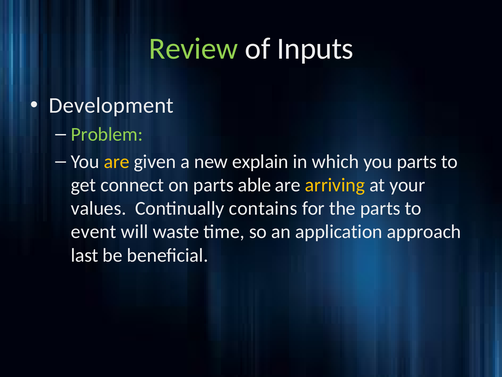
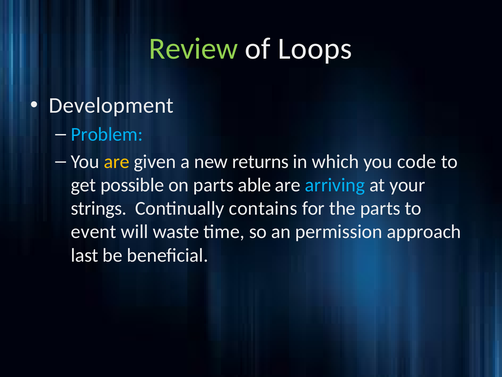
Inputs: Inputs -> Loops
Problem colour: light green -> light blue
explain: explain -> returns
you parts: parts -> code
connect: connect -> possible
arriving colour: yellow -> light blue
values: values -> strings
application: application -> permission
